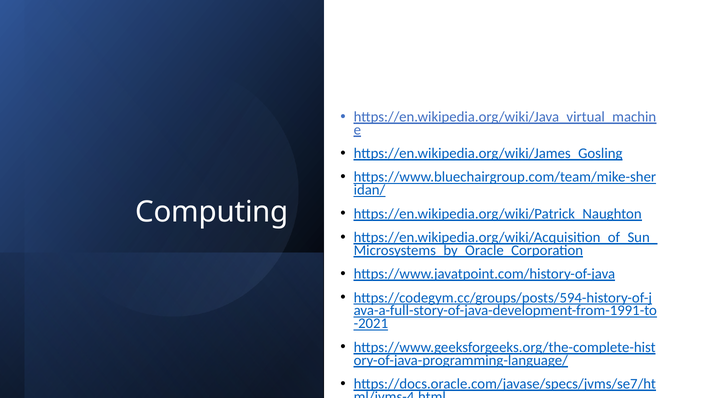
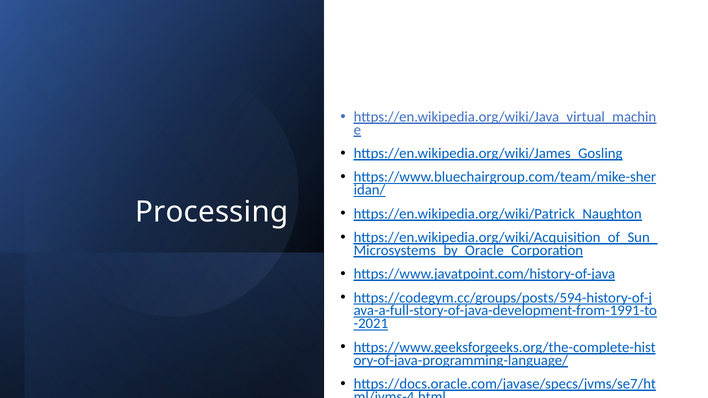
Computing: Computing -> Processing
